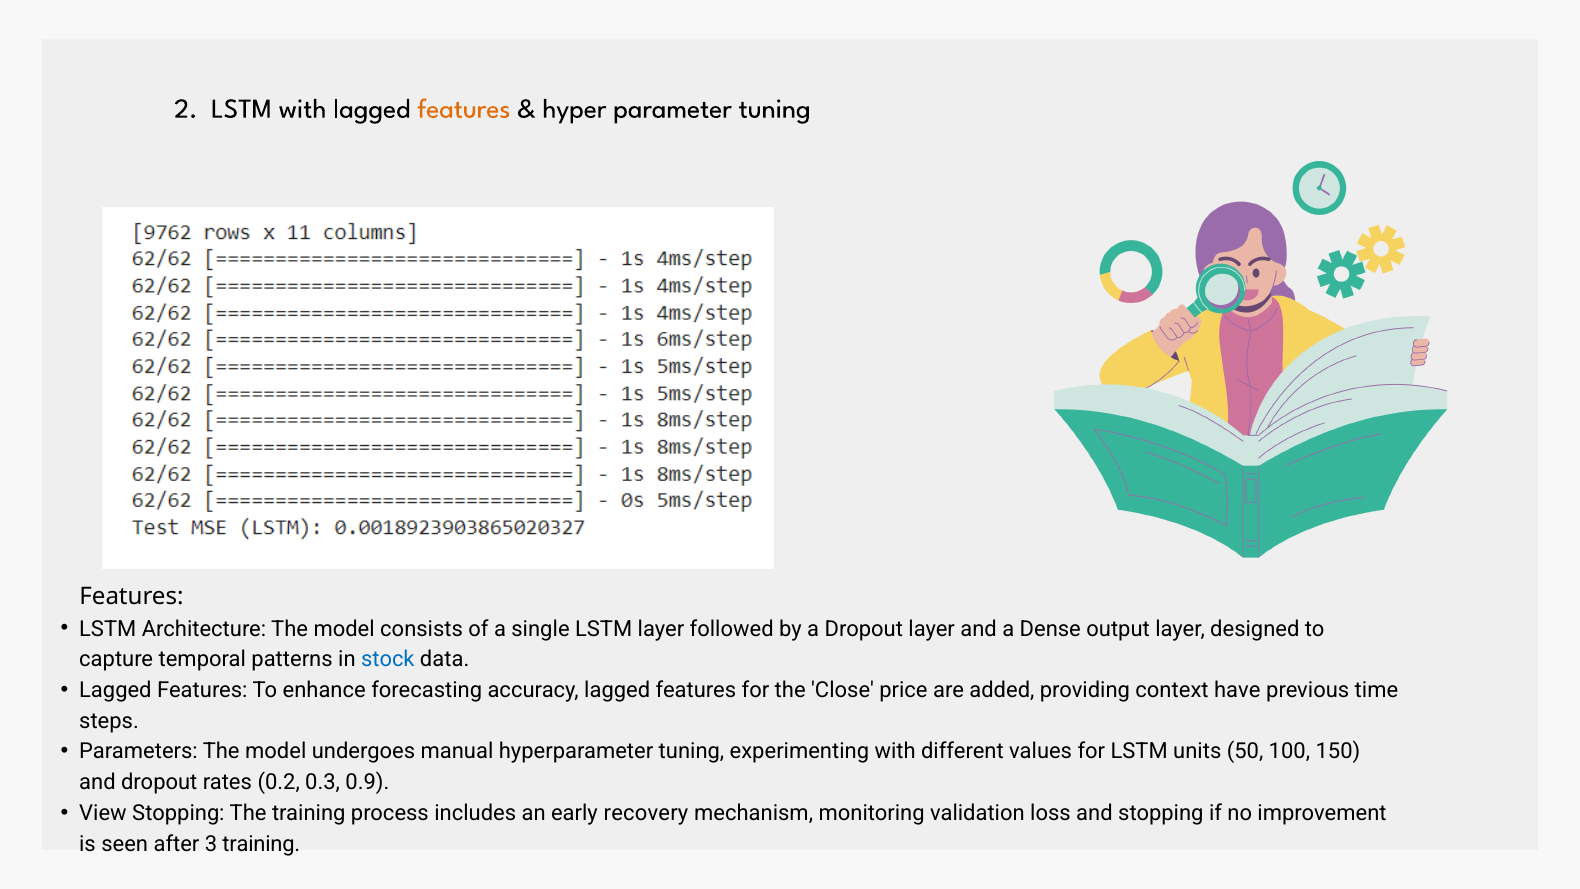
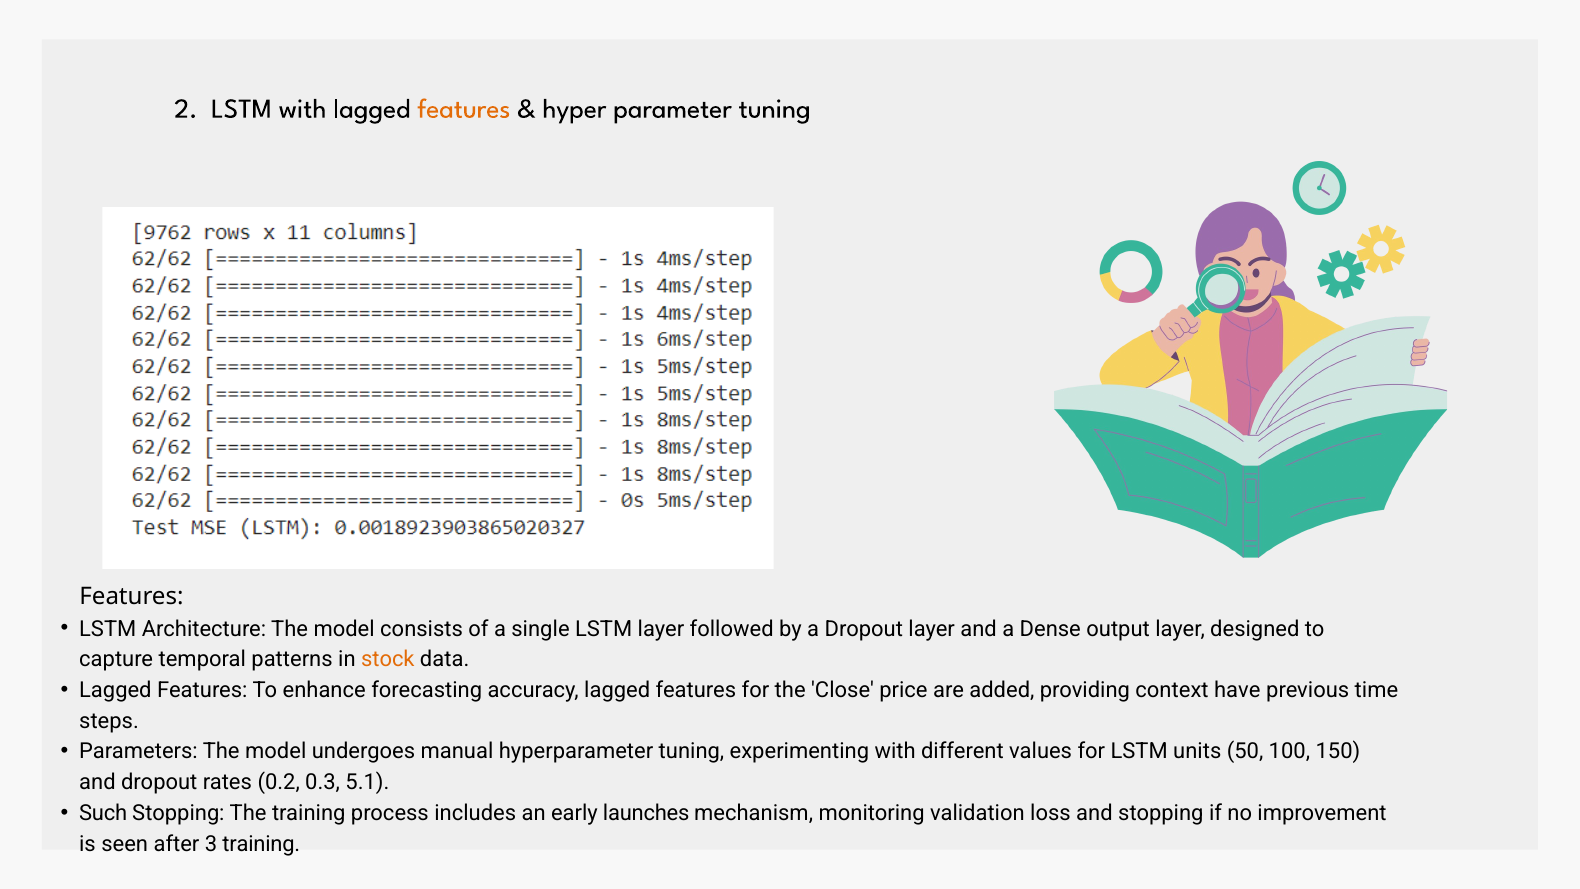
stock colour: blue -> orange
0.9: 0.9 -> 5.1
View: View -> Such
recovery: recovery -> launches
